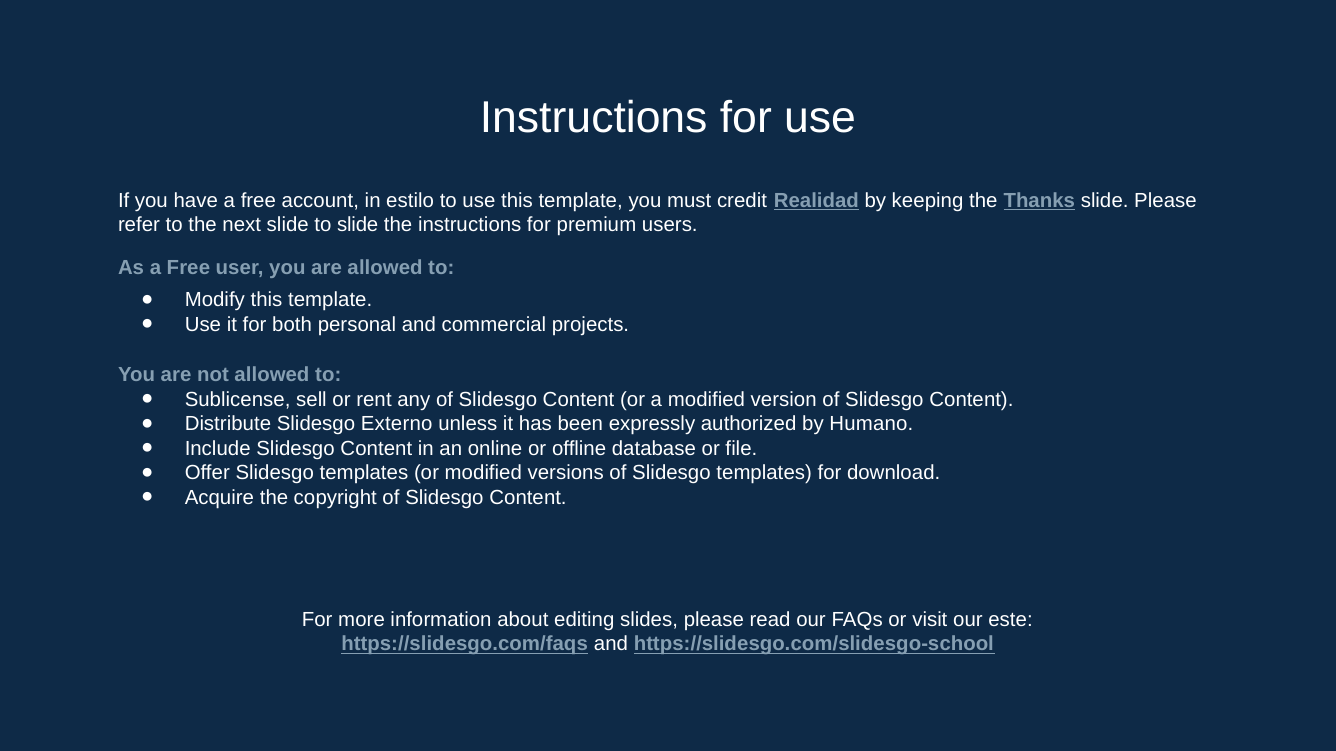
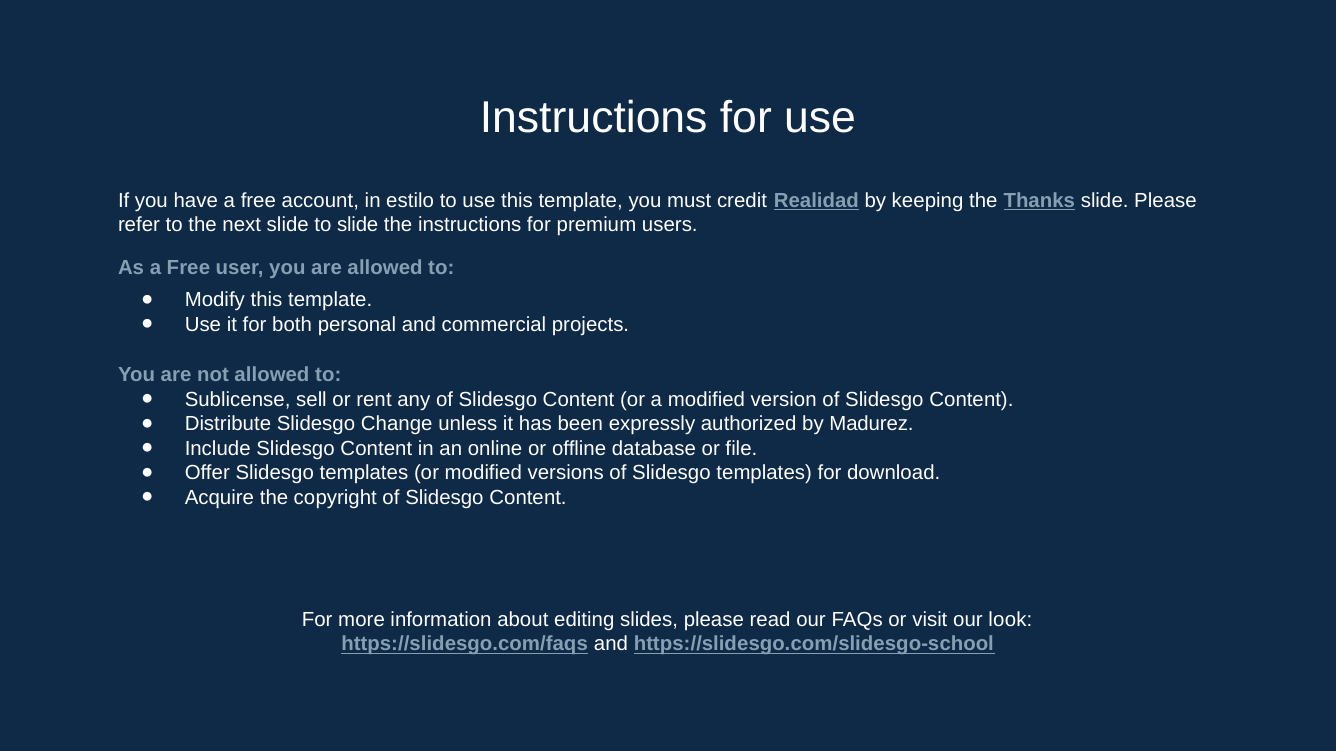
Externo: Externo -> Change
Humano: Humano -> Madurez
este: este -> look
